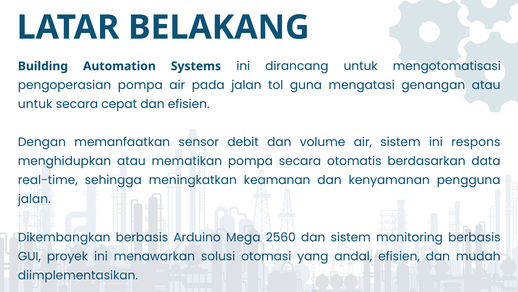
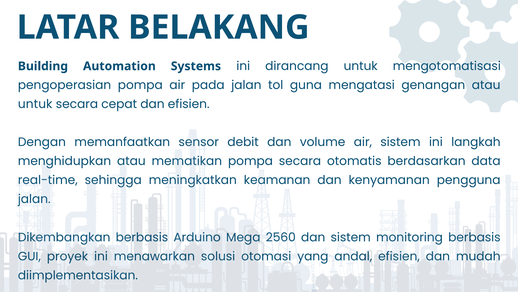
respons: respons -> langkah
